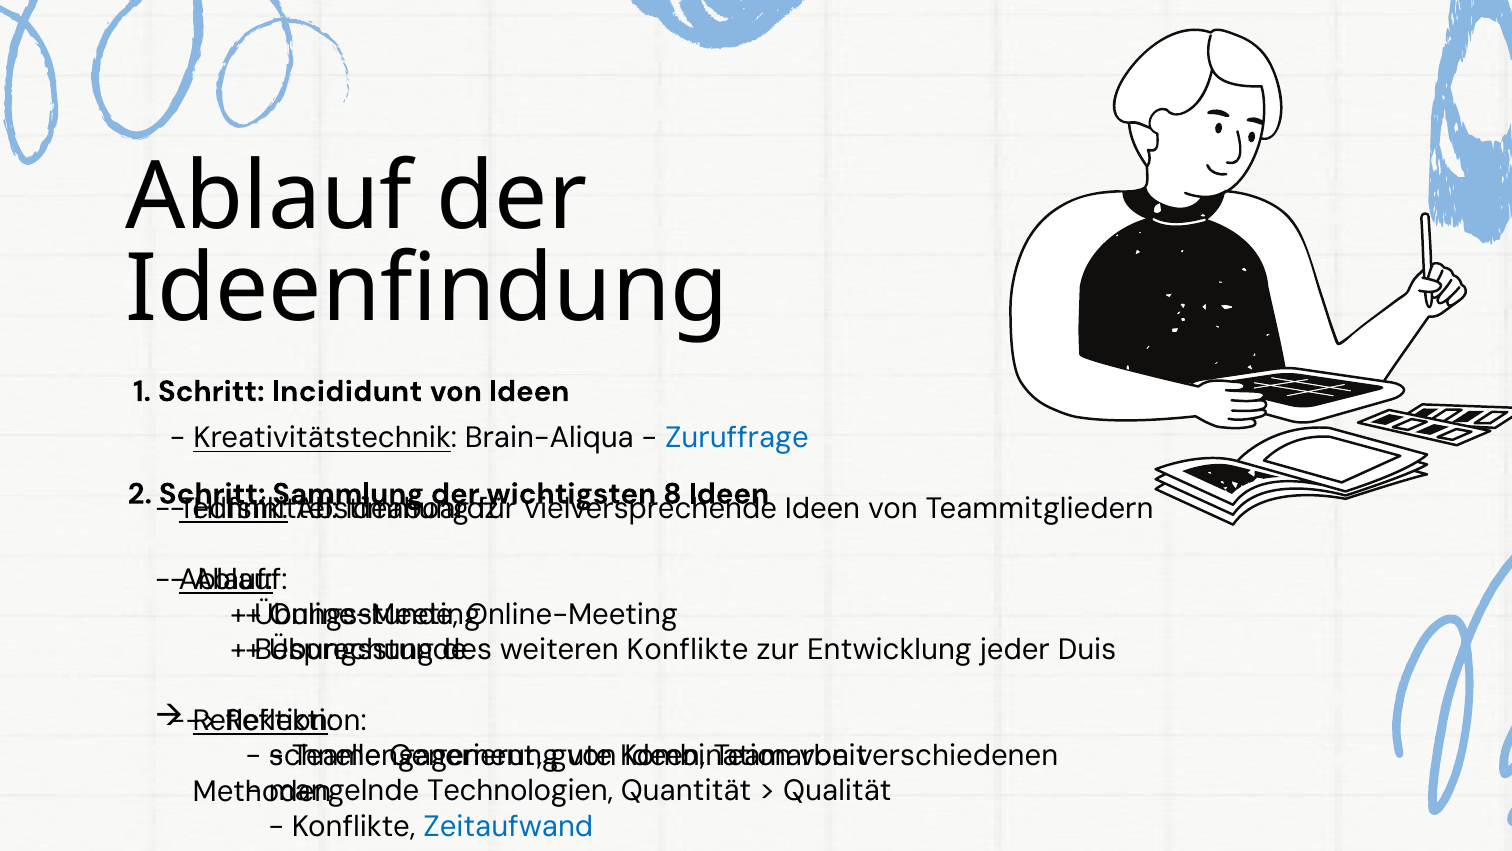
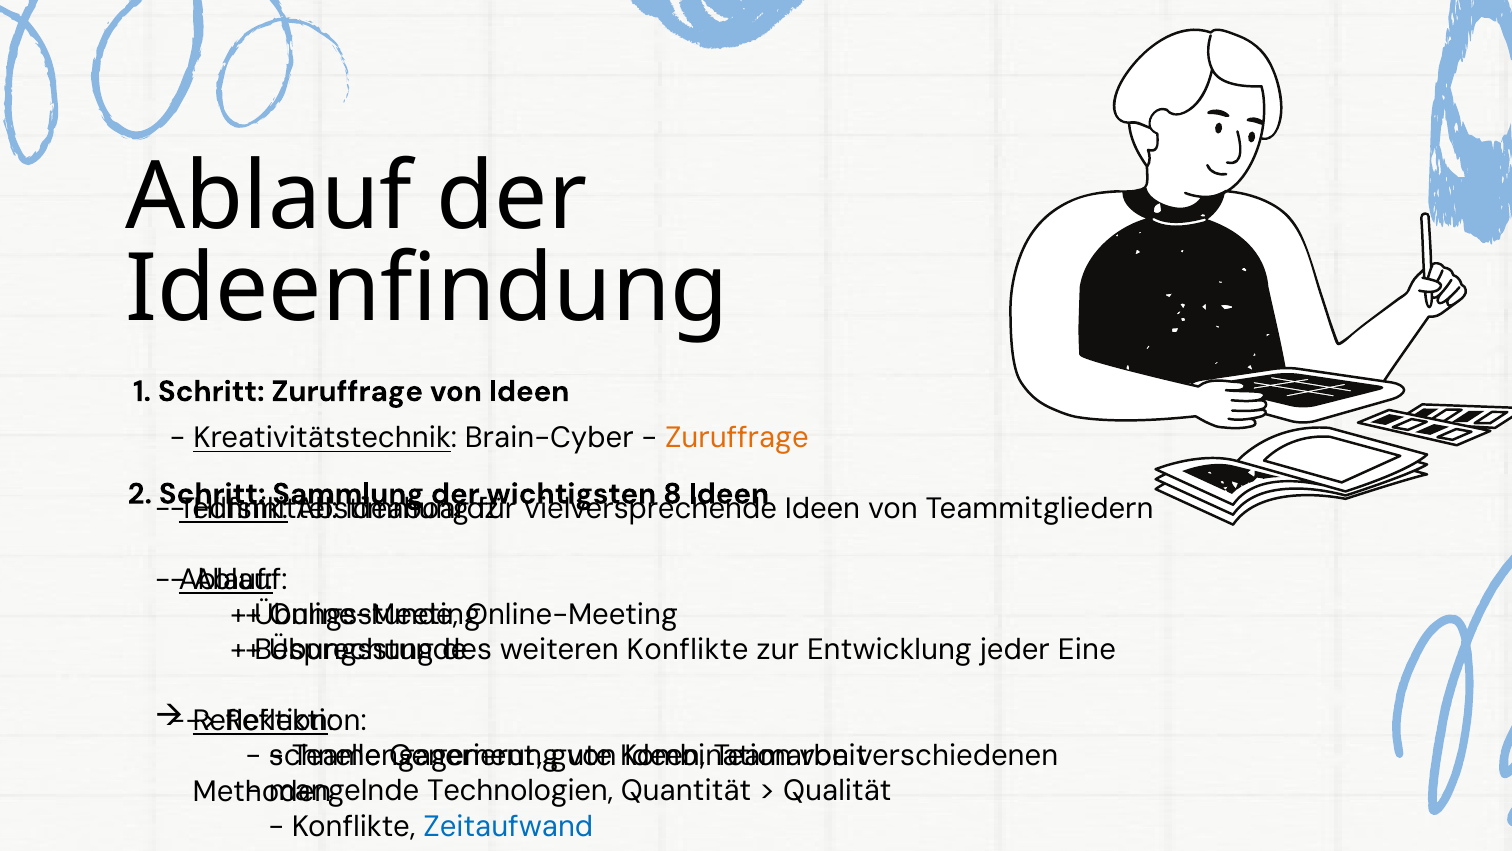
Schritt Incididunt: Incididunt -> Zuruffrage
Brain-Aliqua: Brain-Aliqua -> Brain-Cyber
Zuruffrage at (737, 438) colour: blue -> orange
Duis: Duis -> Eine
